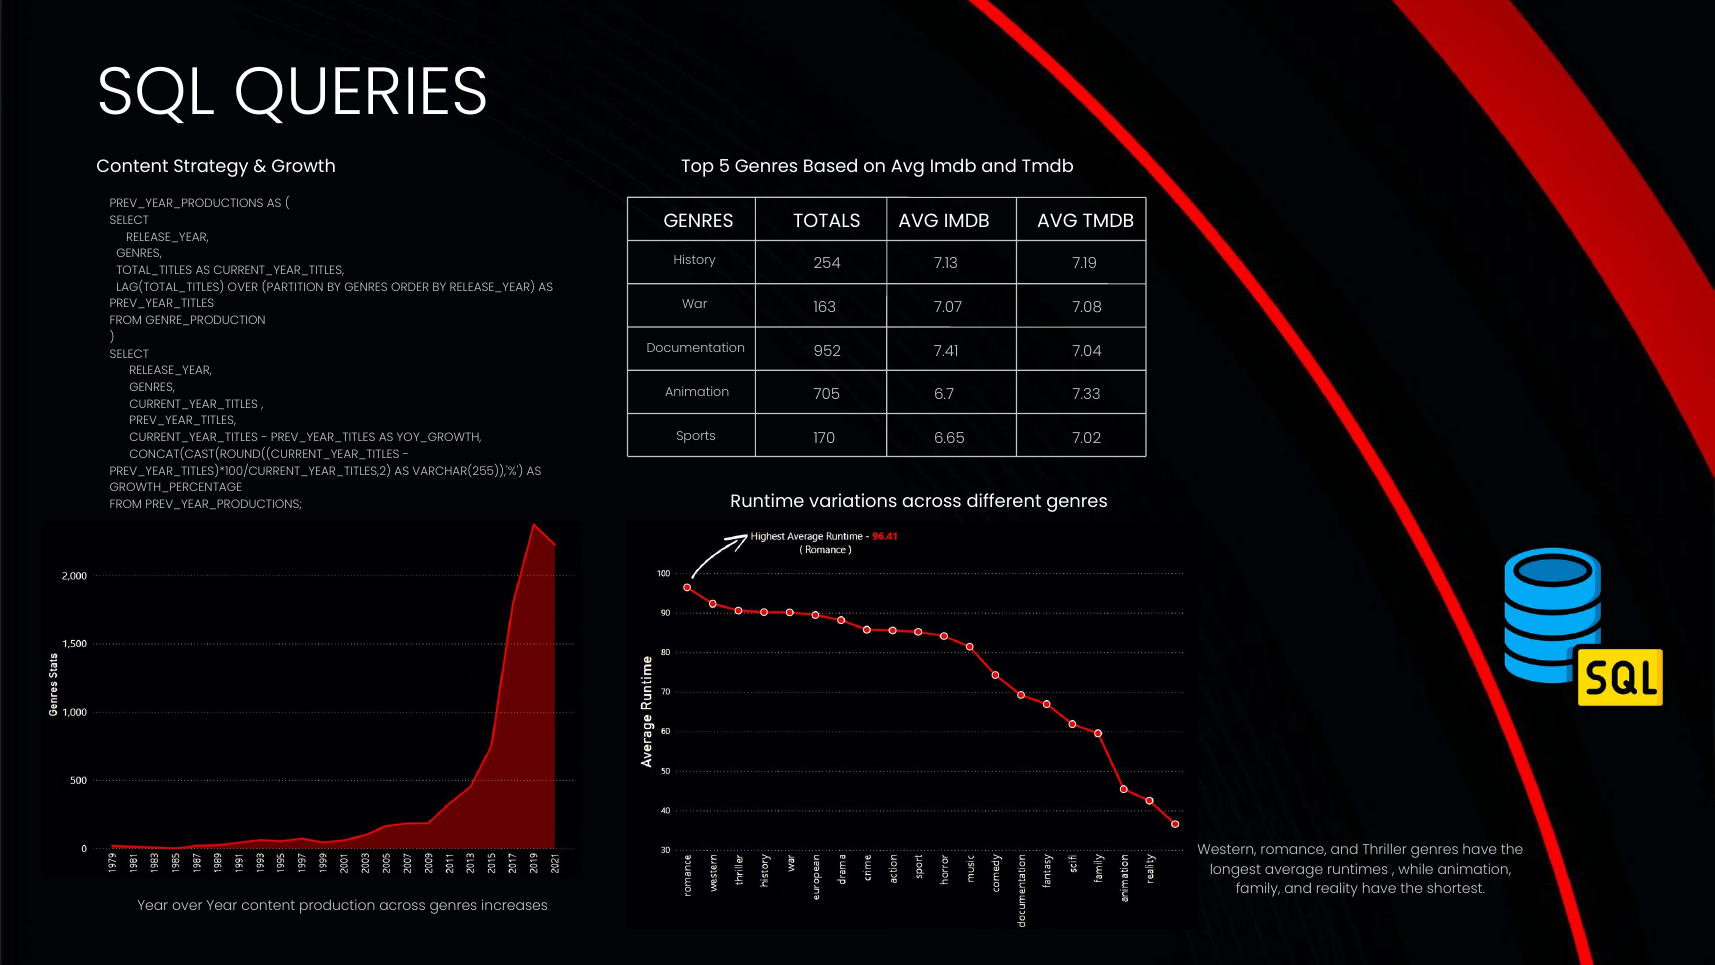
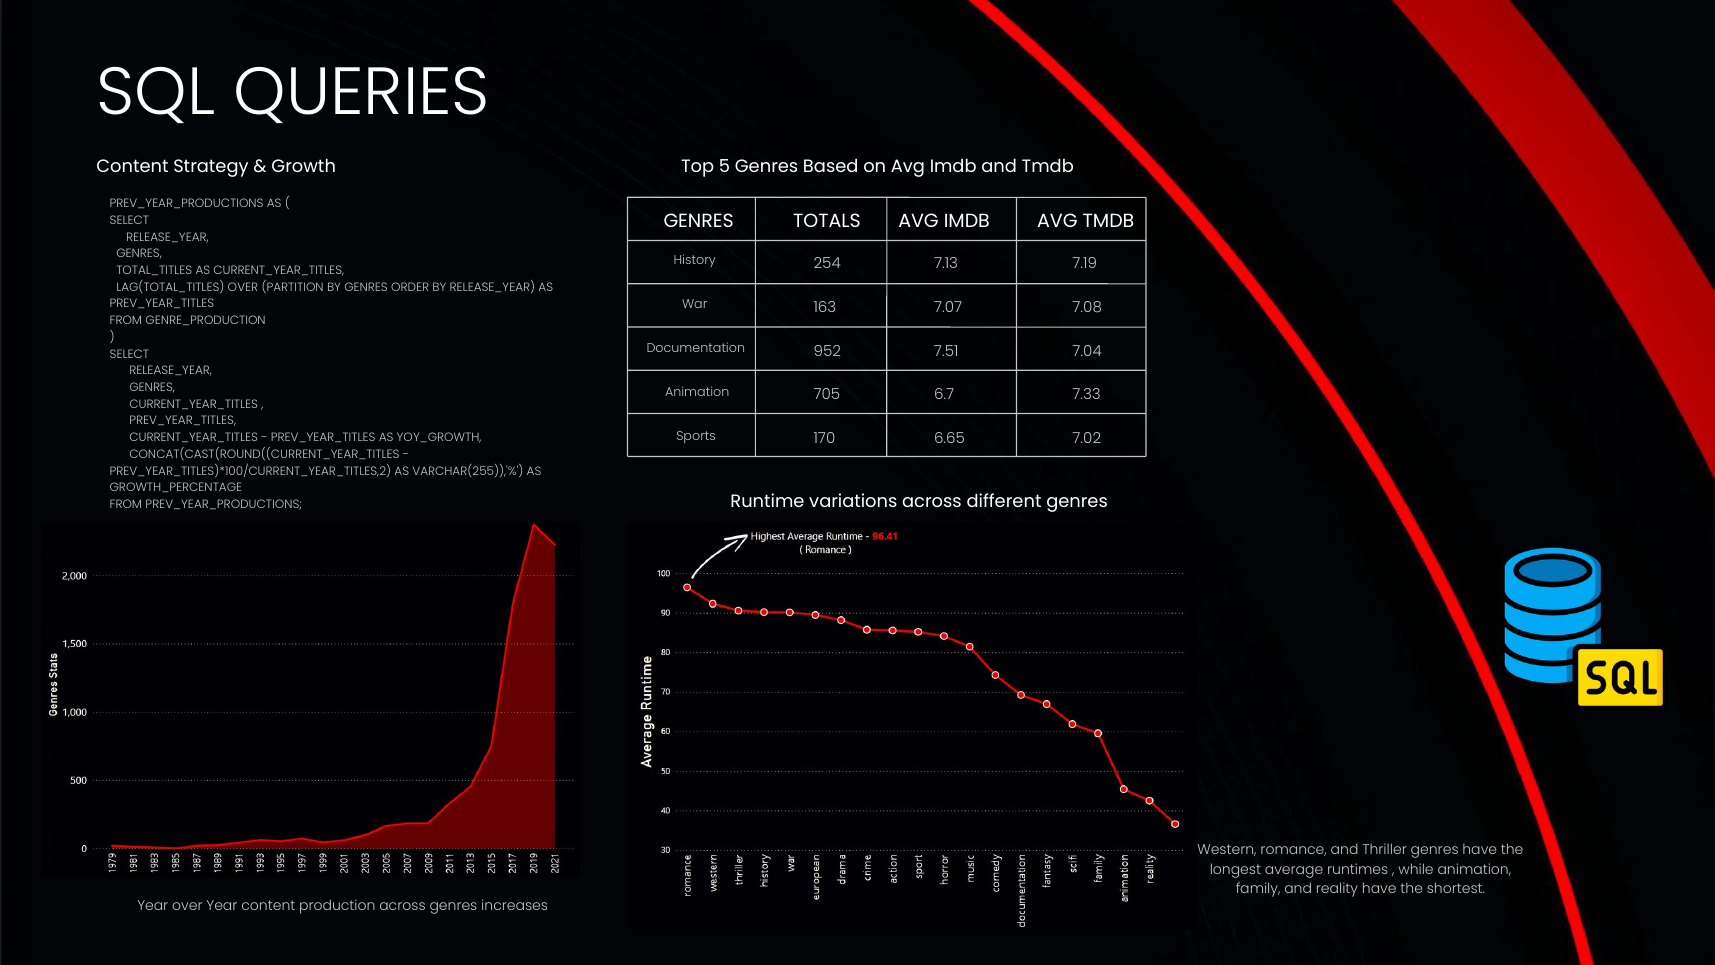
7.41: 7.41 -> 7.51
